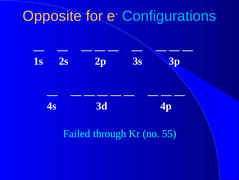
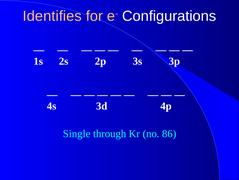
Opposite: Opposite -> Identifies
Configurations colour: light blue -> white
Failed: Failed -> Single
55: 55 -> 86
